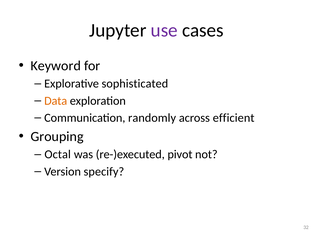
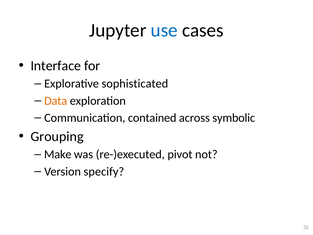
use colour: purple -> blue
Keyword: Keyword -> Interface
randomly: randomly -> contained
efficient: efficient -> symbolic
Octal: Octal -> Make
